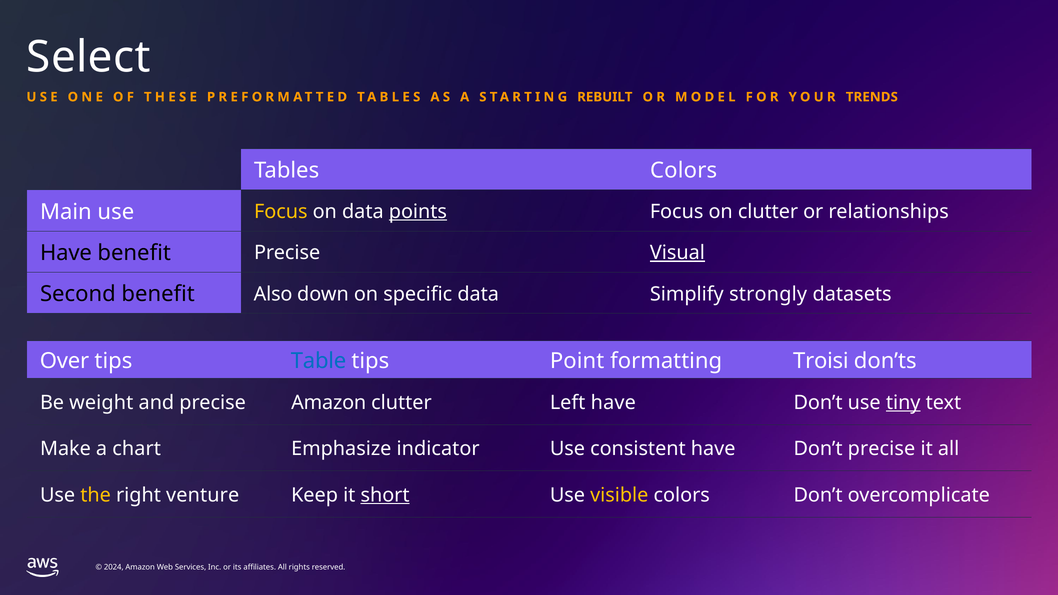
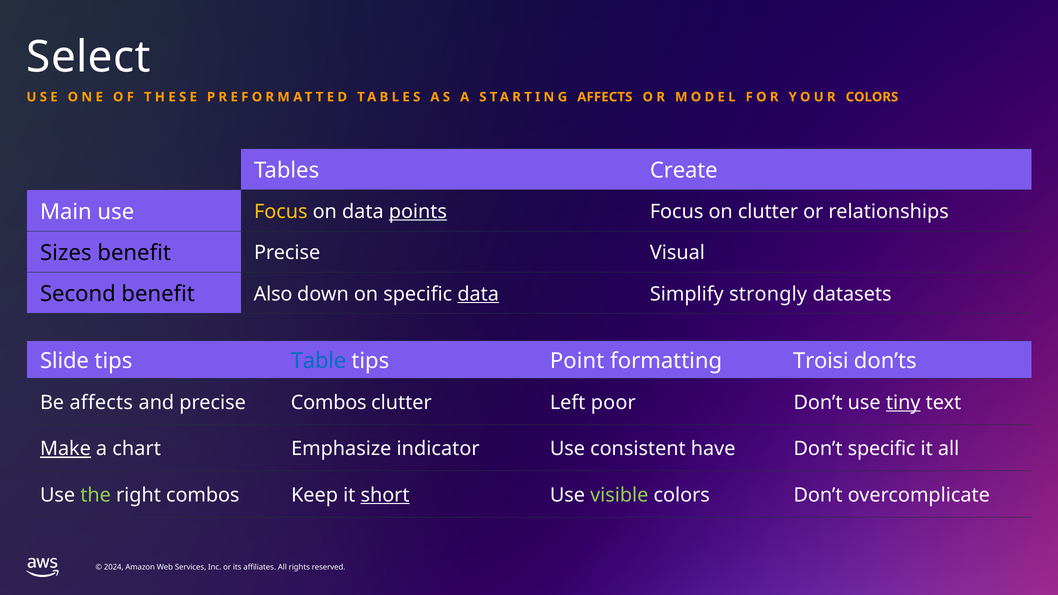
REBUILT at (605, 97): REBUILT -> AFFECTS
YOUR TRENDS: TRENDS -> COLORS
Tables Colors: Colors -> Create
Have at (66, 253): Have -> Sizes
Visual underline: present -> none
data at (478, 294) underline: none -> present
Over: Over -> Slide
Be weight: weight -> affects
precise Amazon: Amazon -> Combos
Left have: have -> poor
Make underline: none -> present
Don’t precise: precise -> specific
the colour: yellow -> light green
right venture: venture -> combos
visible colour: yellow -> light green
